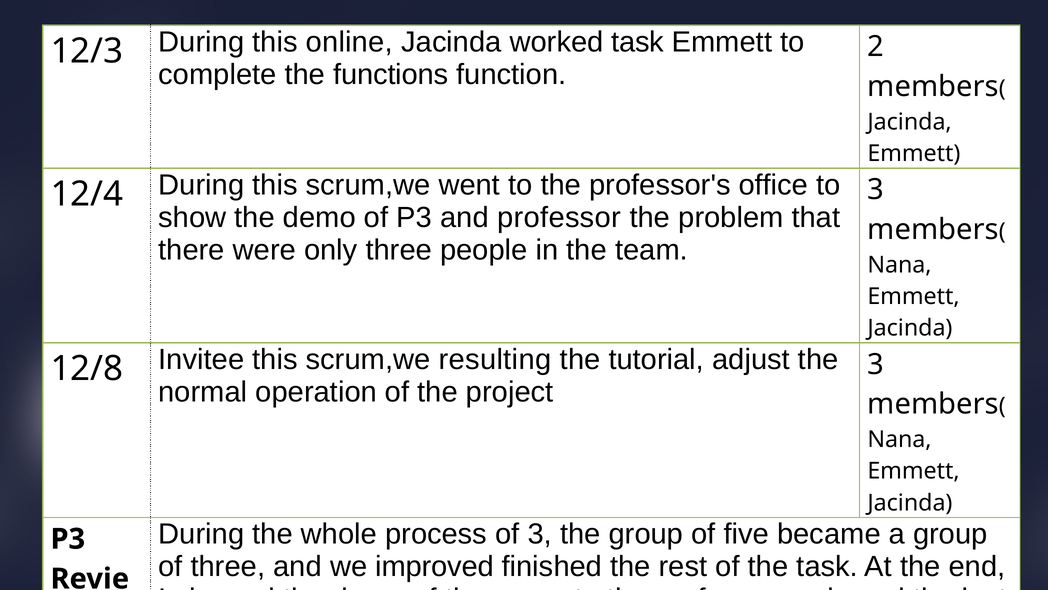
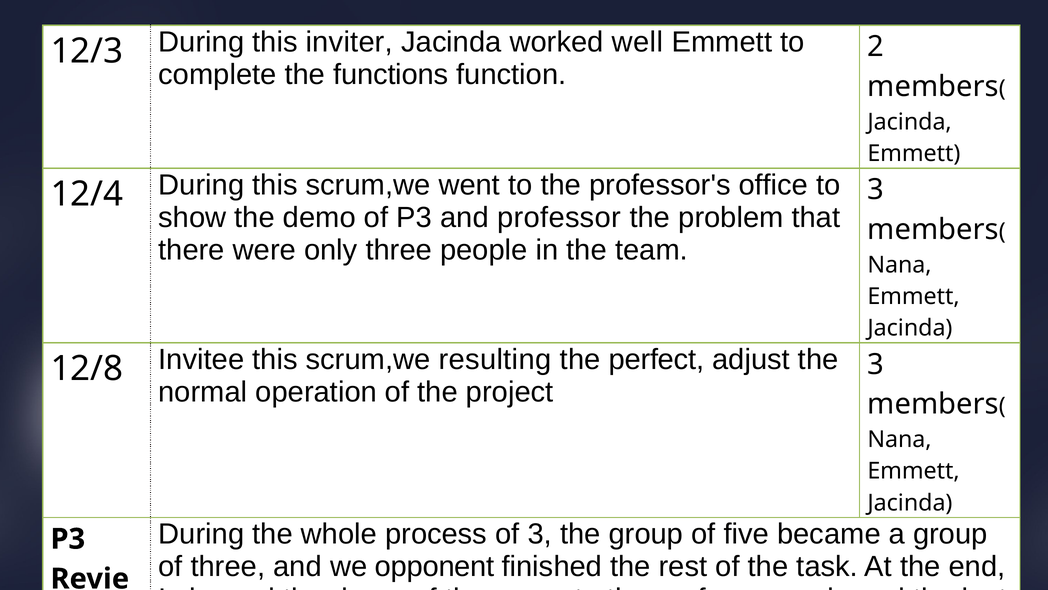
online: online -> inviter
worked task: task -> well
the tutorial: tutorial -> perfect
improved: improved -> opponent
